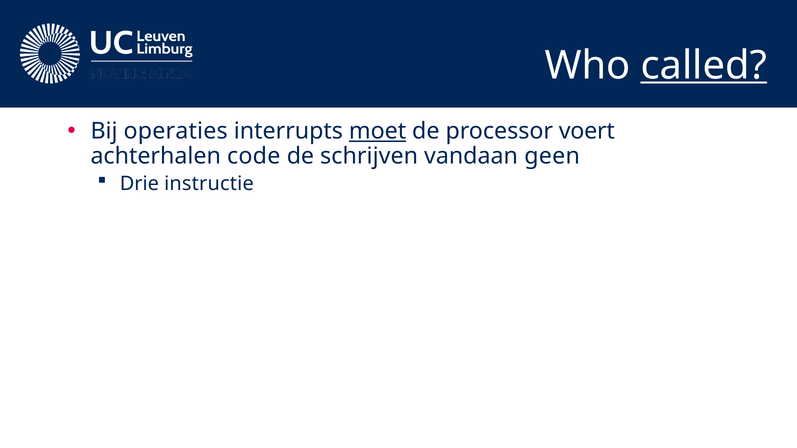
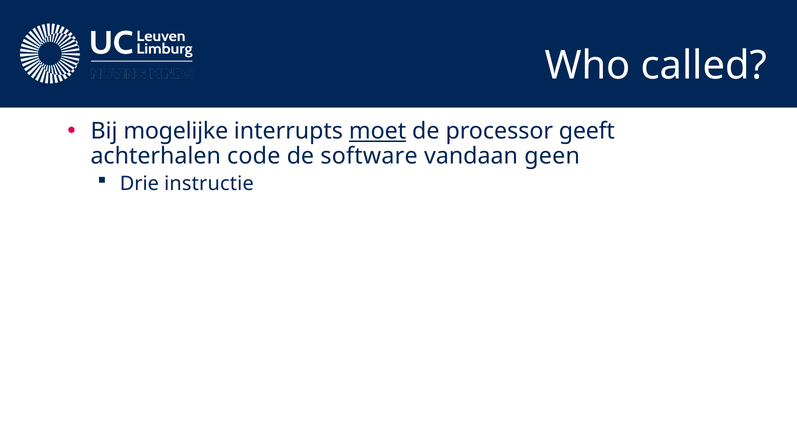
called underline: present -> none
operaties: operaties -> mogelijke
voert: voert -> geeft
schrijven: schrijven -> software
